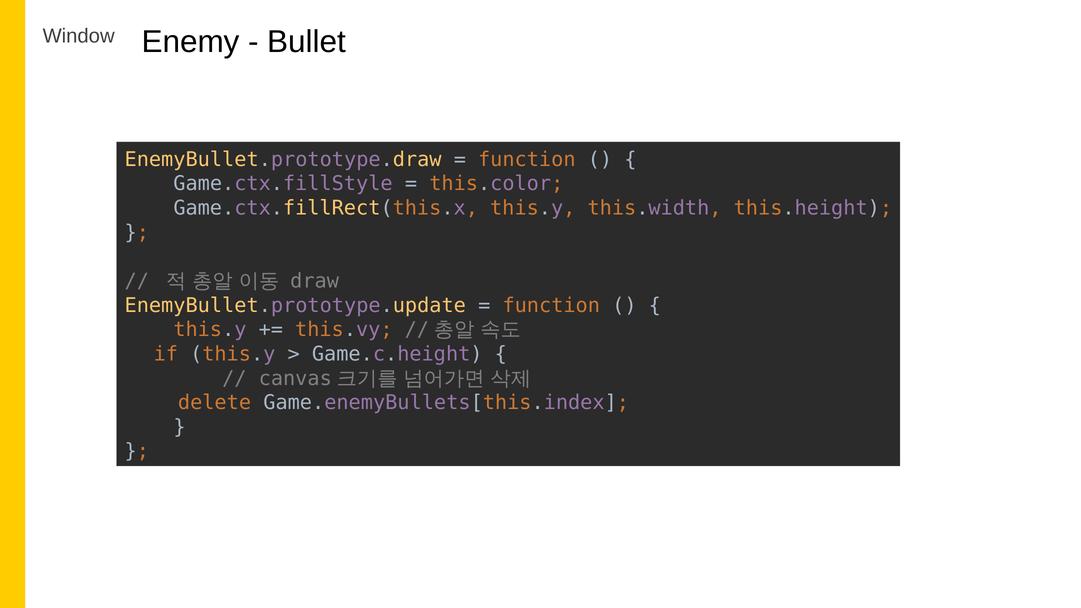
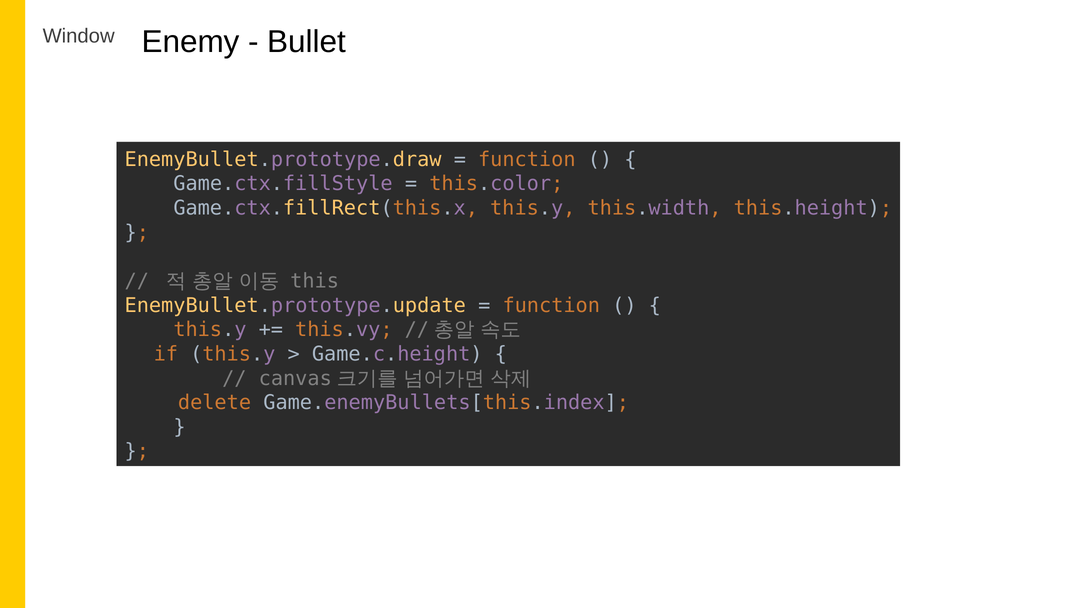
draw: draw -> this
